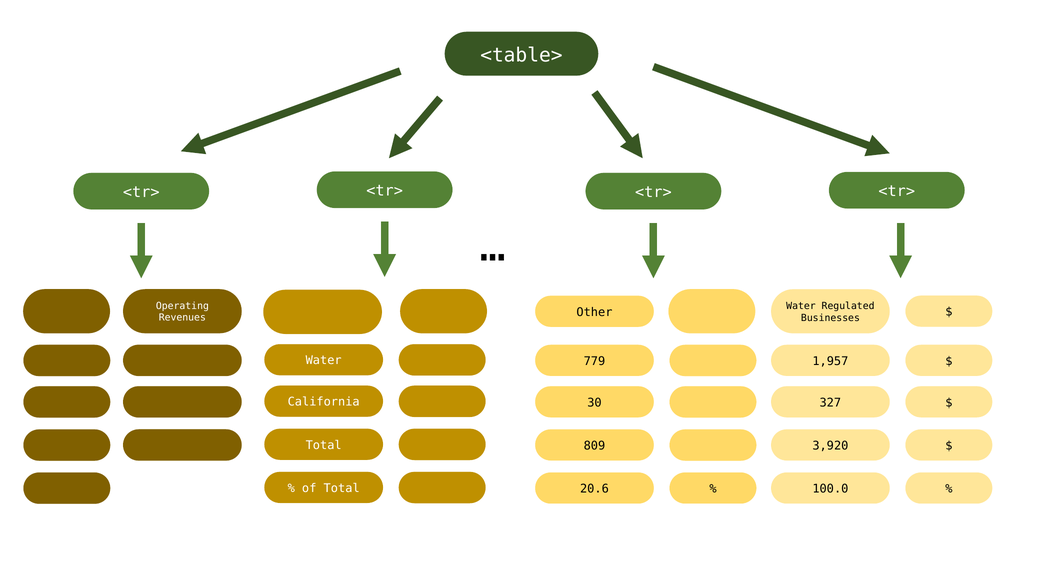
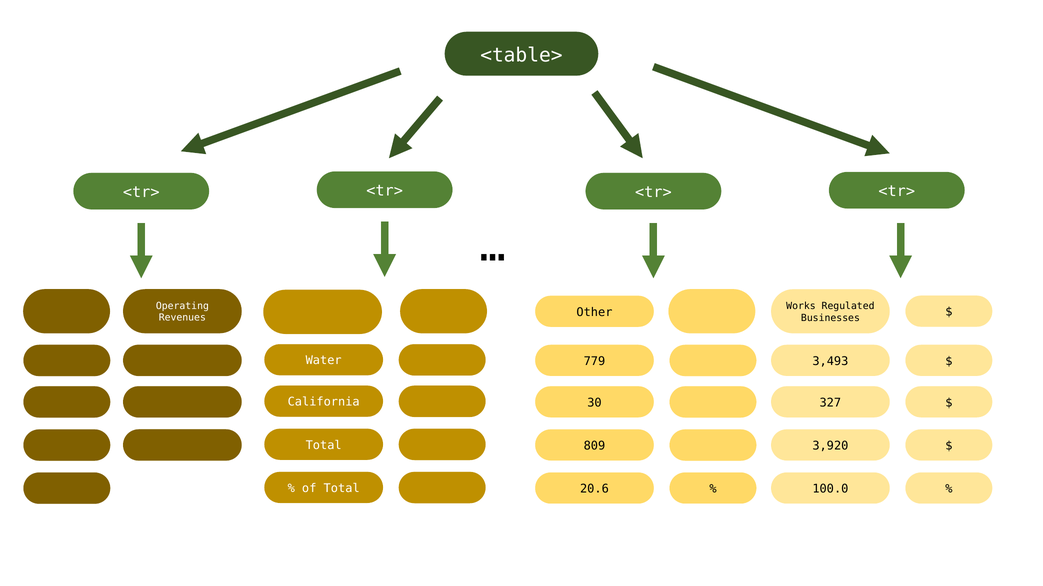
Water at (801, 306): Water -> Works
1,957: 1,957 -> 3,493
